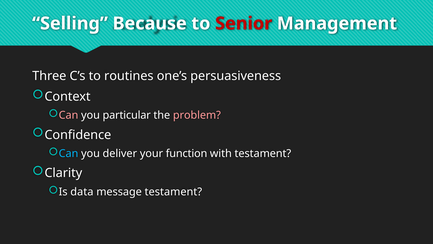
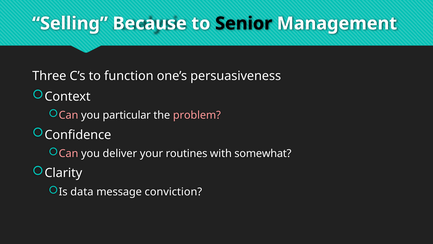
Senior colour: red -> black
routines: routines -> function
Can at (69, 153) colour: light blue -> pink
function: function -> routines
with testament: testament -> somewhat
message testament: testament -> conviction
